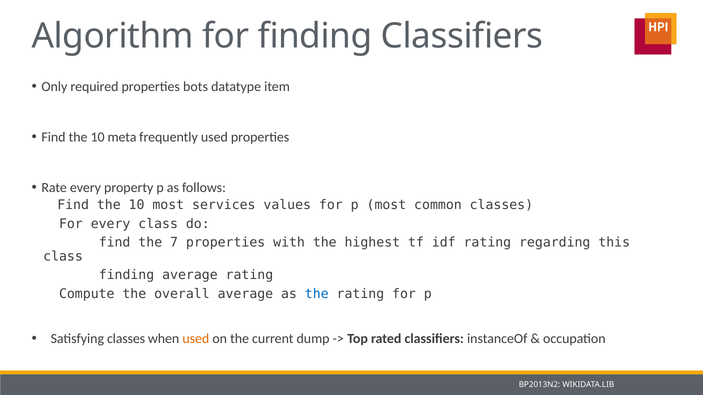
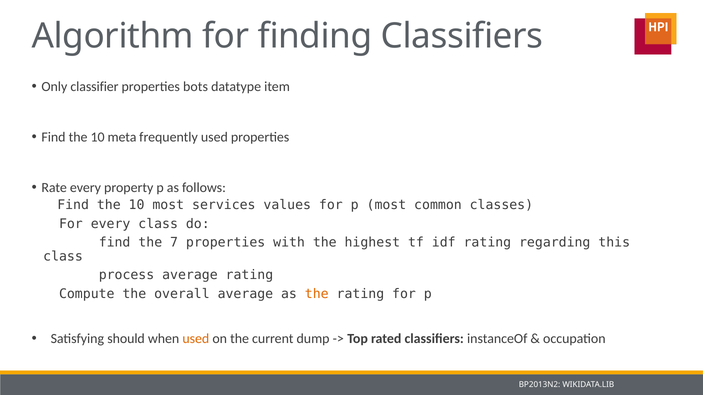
required: required -> classifier
finding at (126, 275): finding -> process
the at (317, 294) colour: blue -> orange
Satisfying classes: classes -> should
